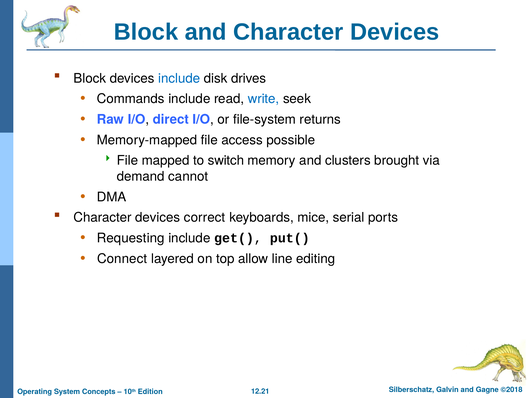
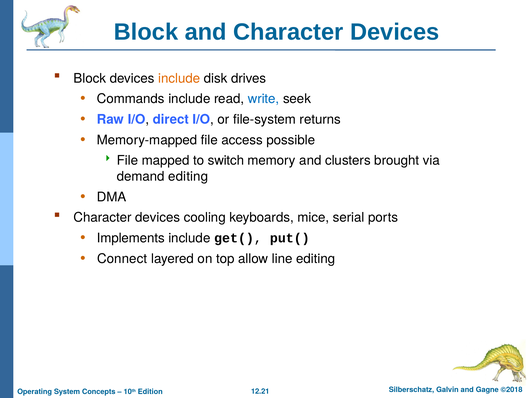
include at (179, 78) colour: blue -> orange
demand cannot: cannot -> editing
correct: correct -> cooling
Requesting: Requesting -> Implements
